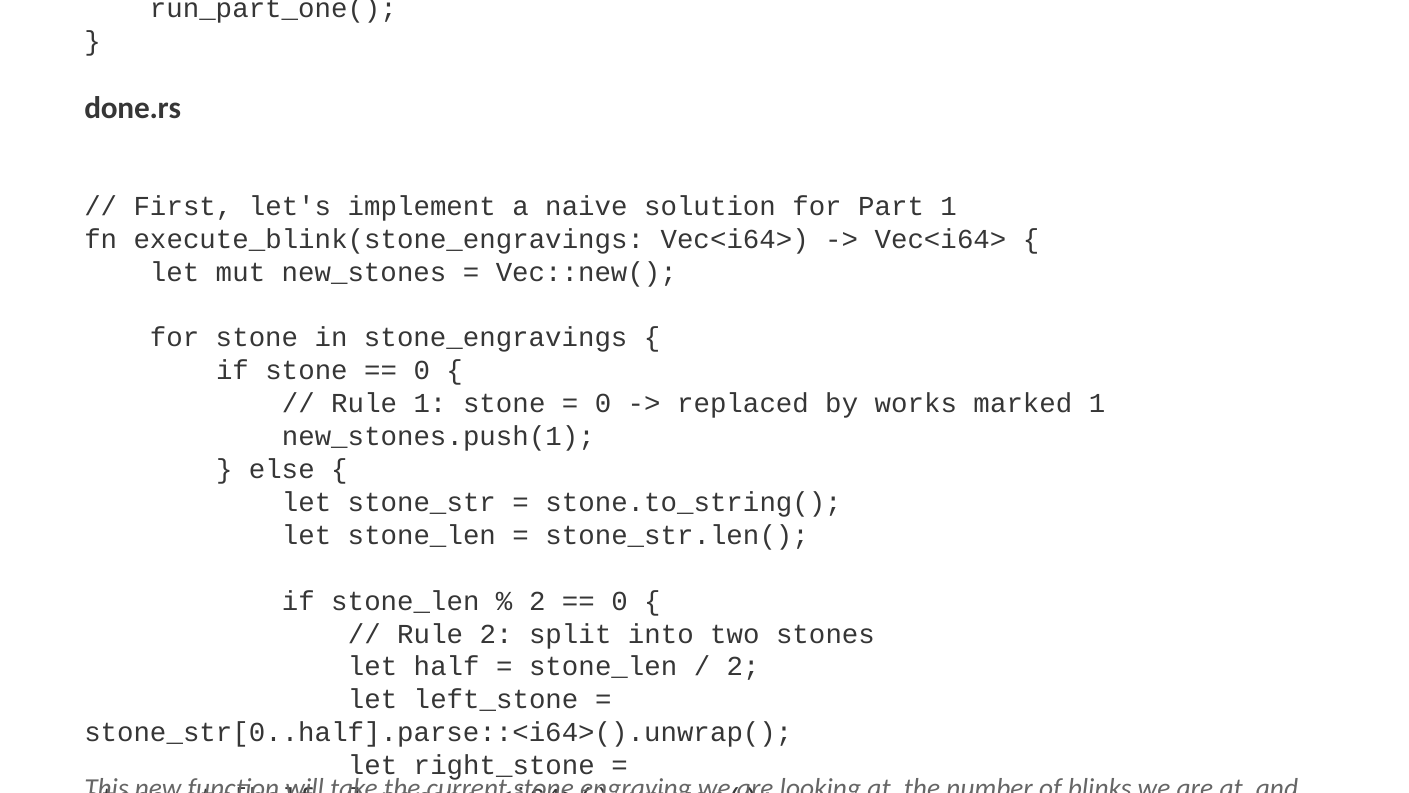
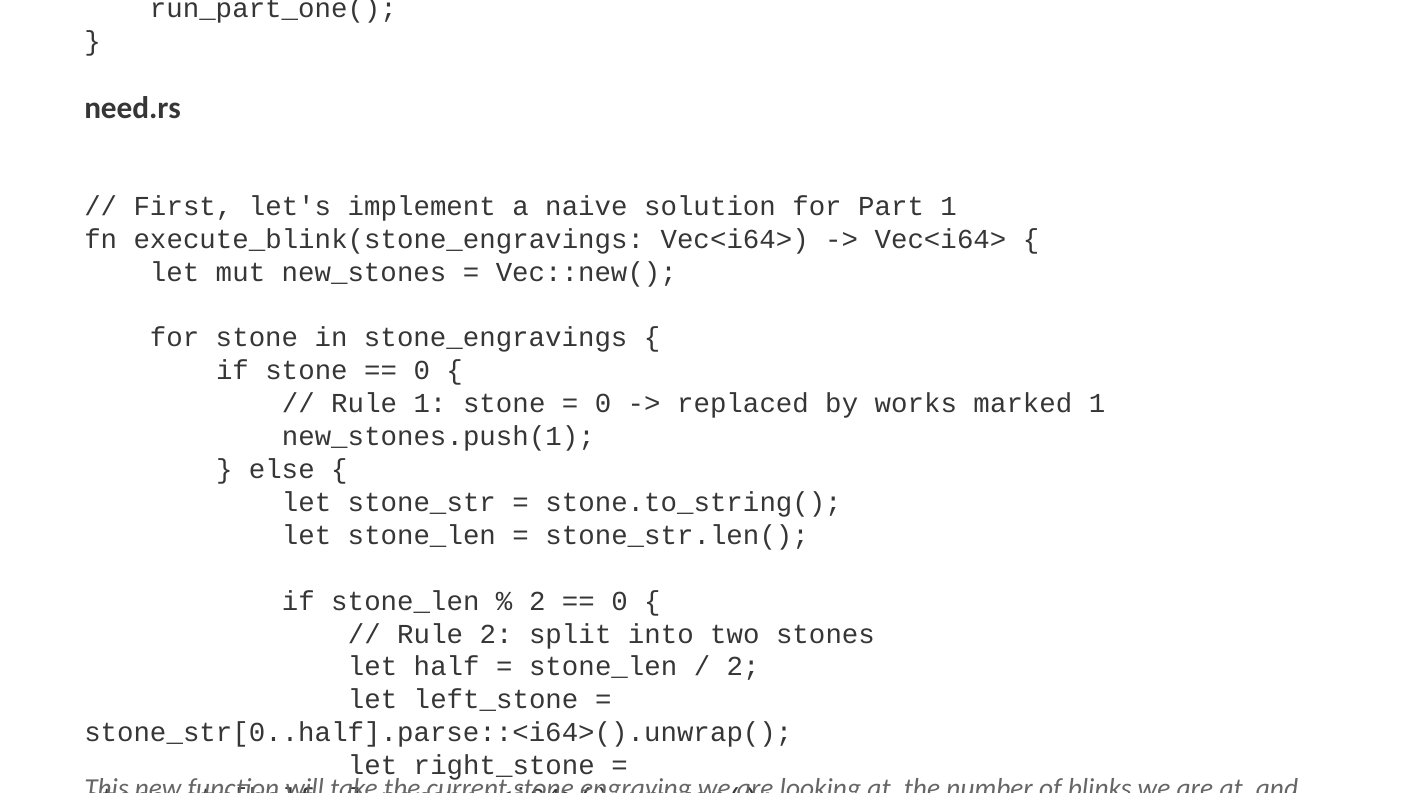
done.rs: done.rs -> need.rs
